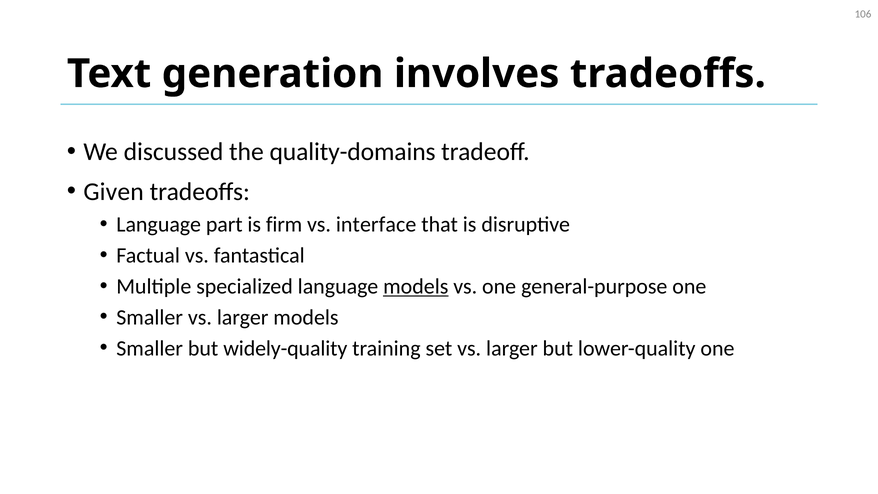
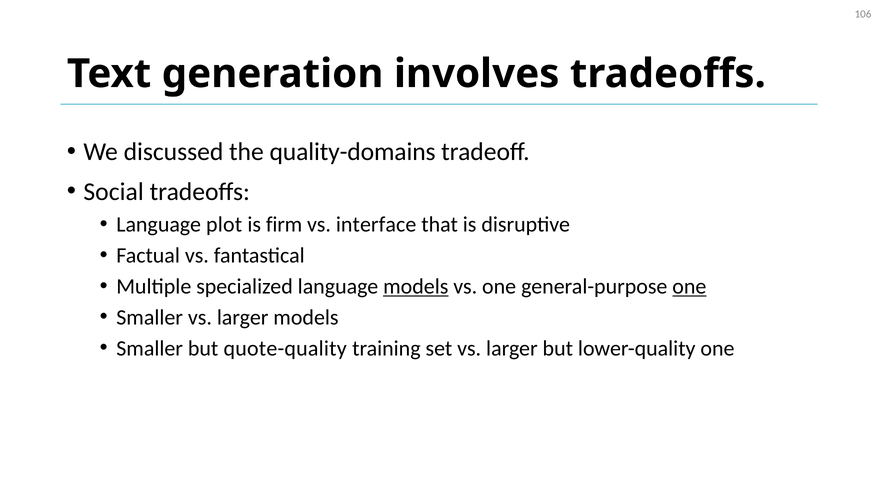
Given: Given -> Social
part: part -> plot
one at (689, 286) underline: none -> present
widely-quality: widely-quality -> quote-quality
